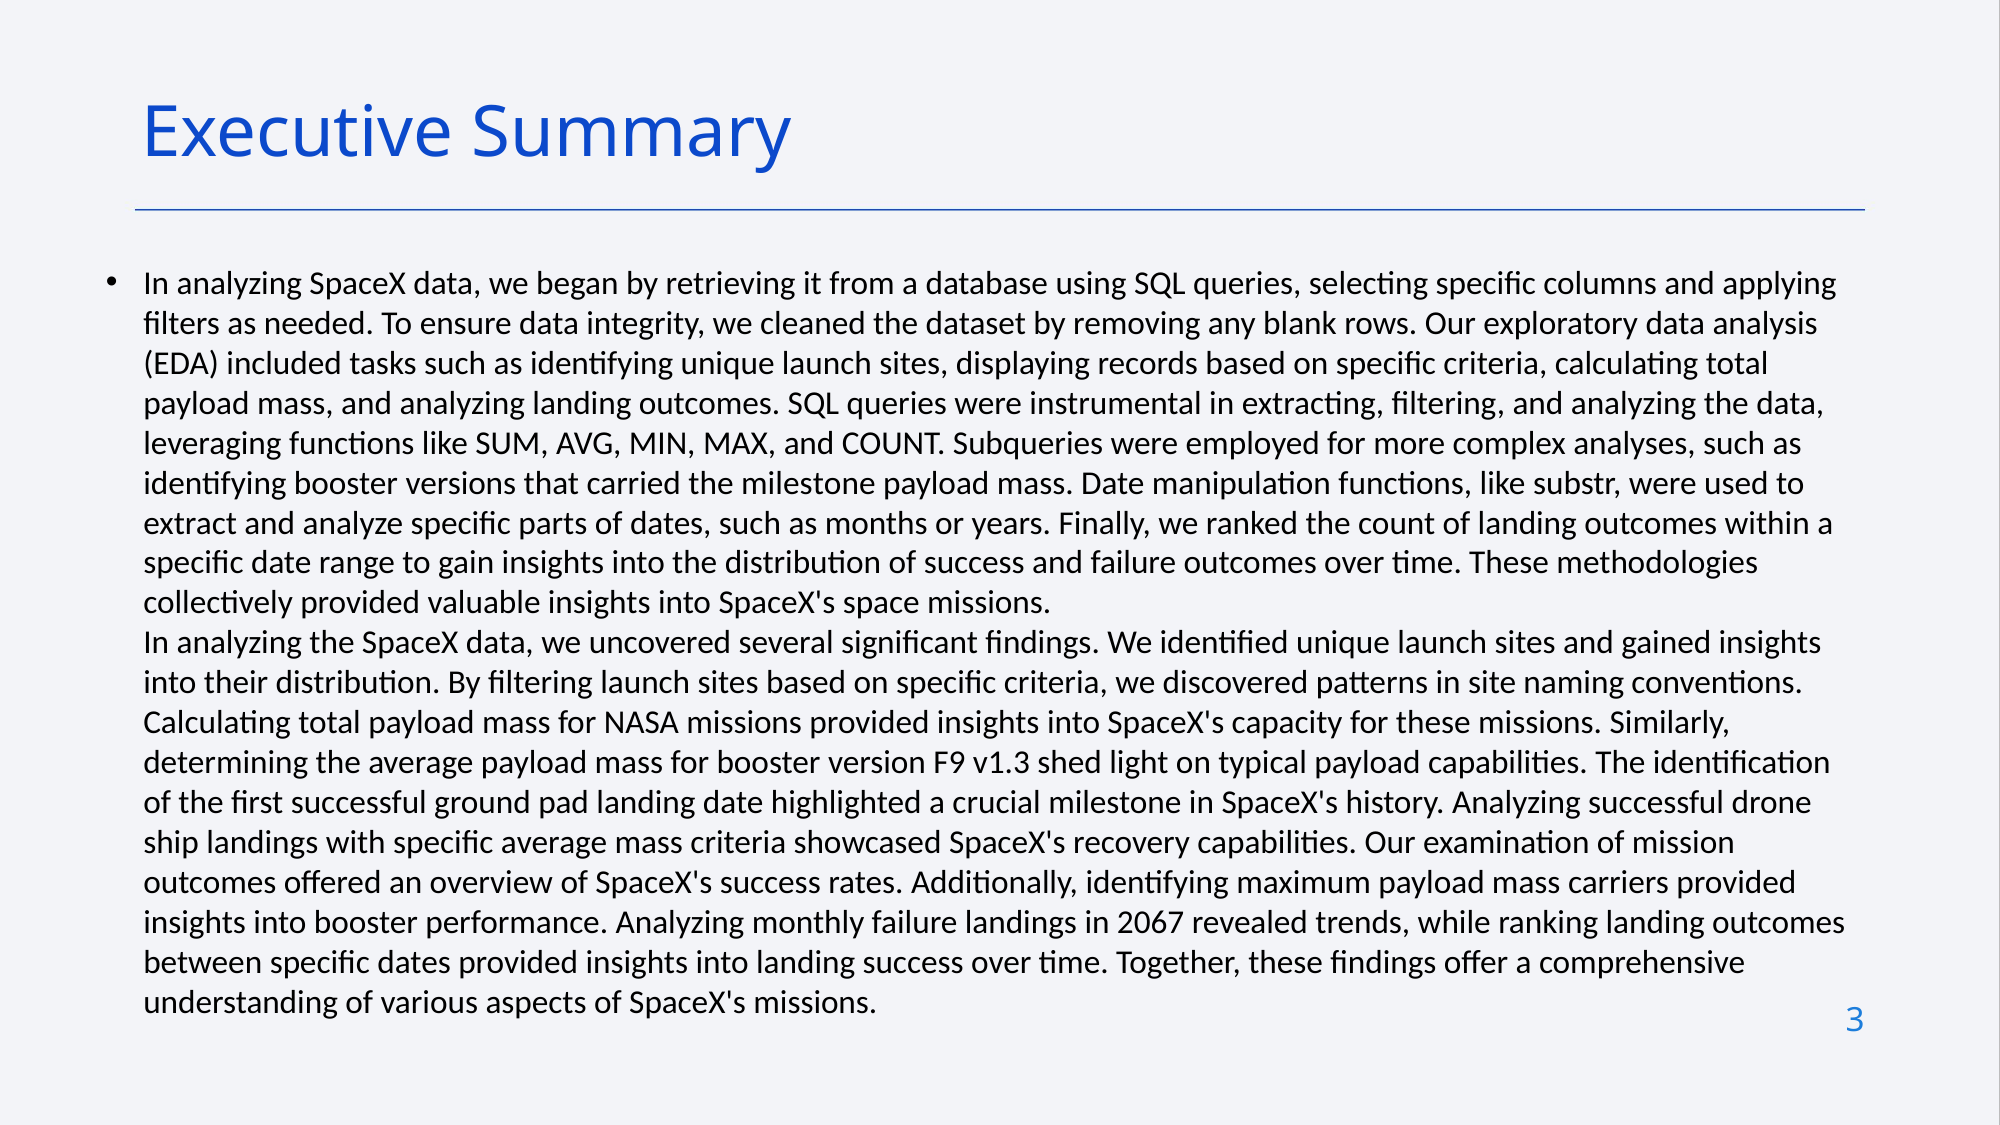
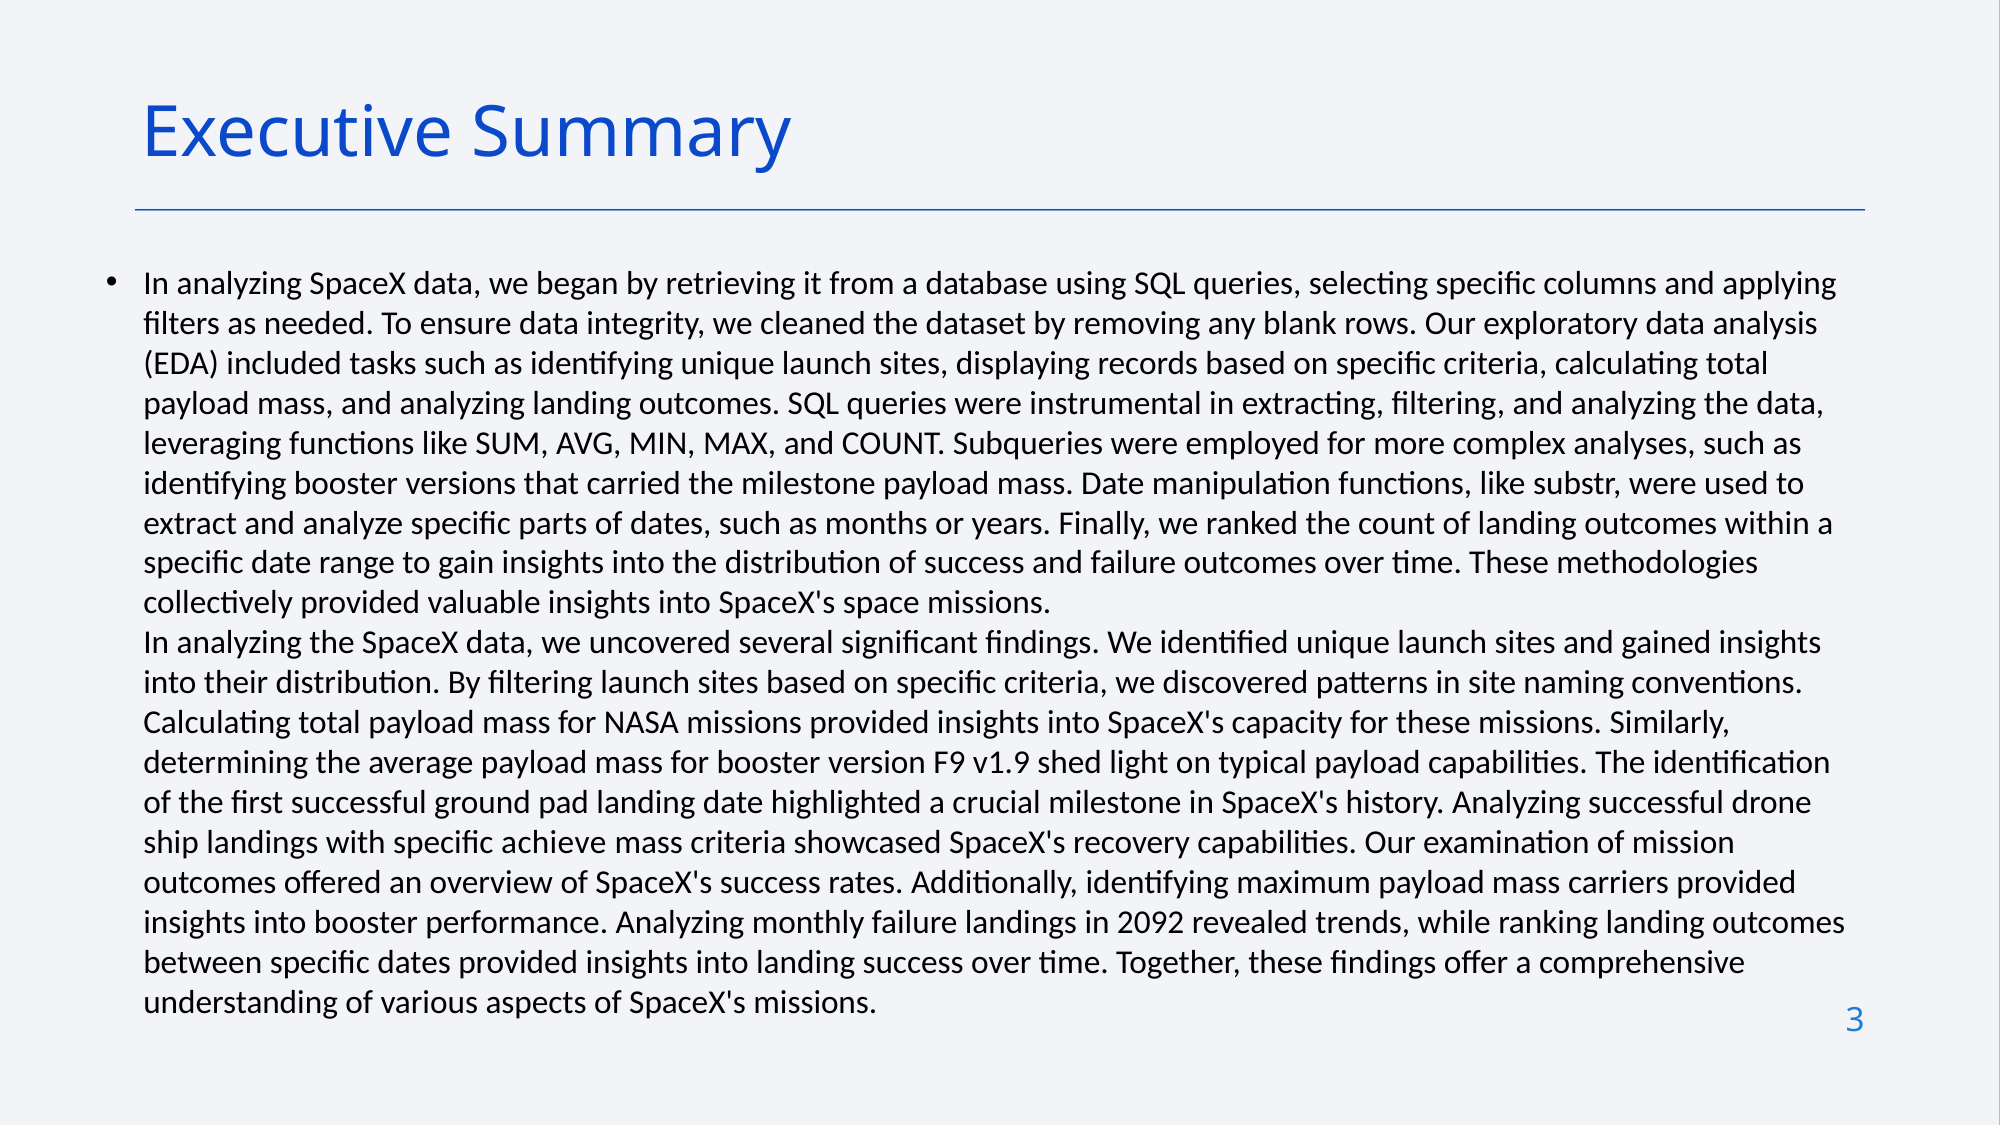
v1.3: v1.3 -> v1.9
specific average: average -> achieve
2067: 2067 -> 2092
